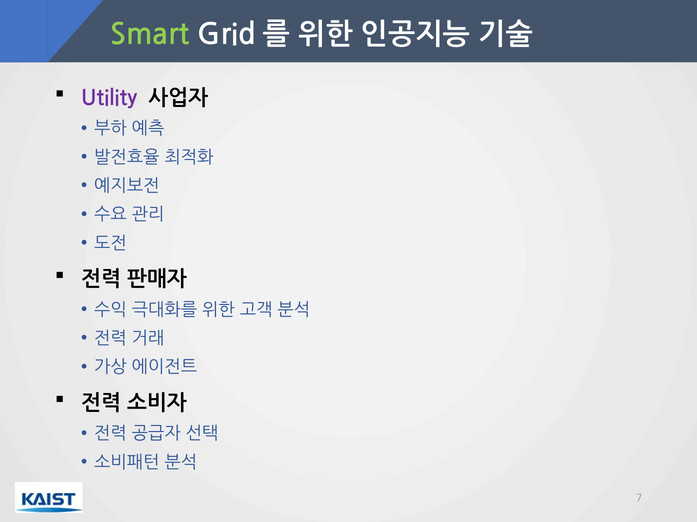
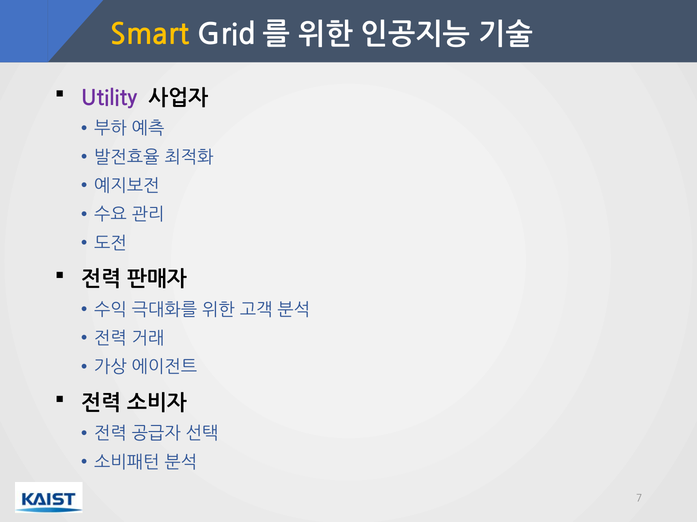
Smart colour: light green -> yellow
